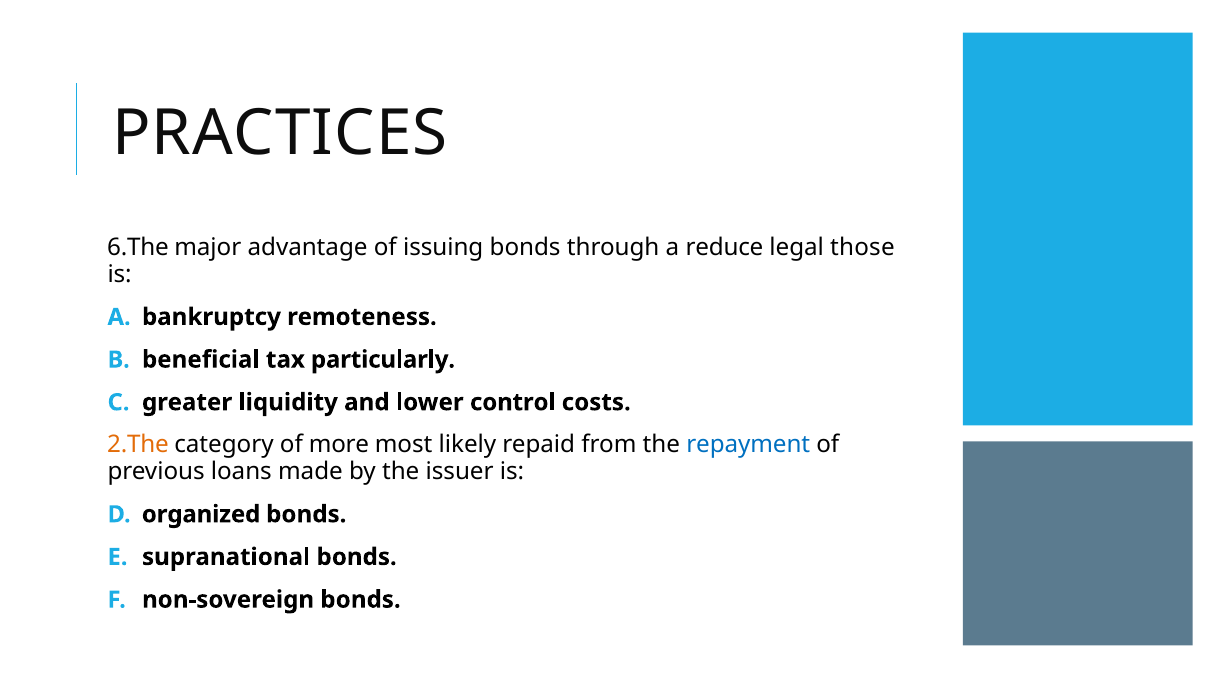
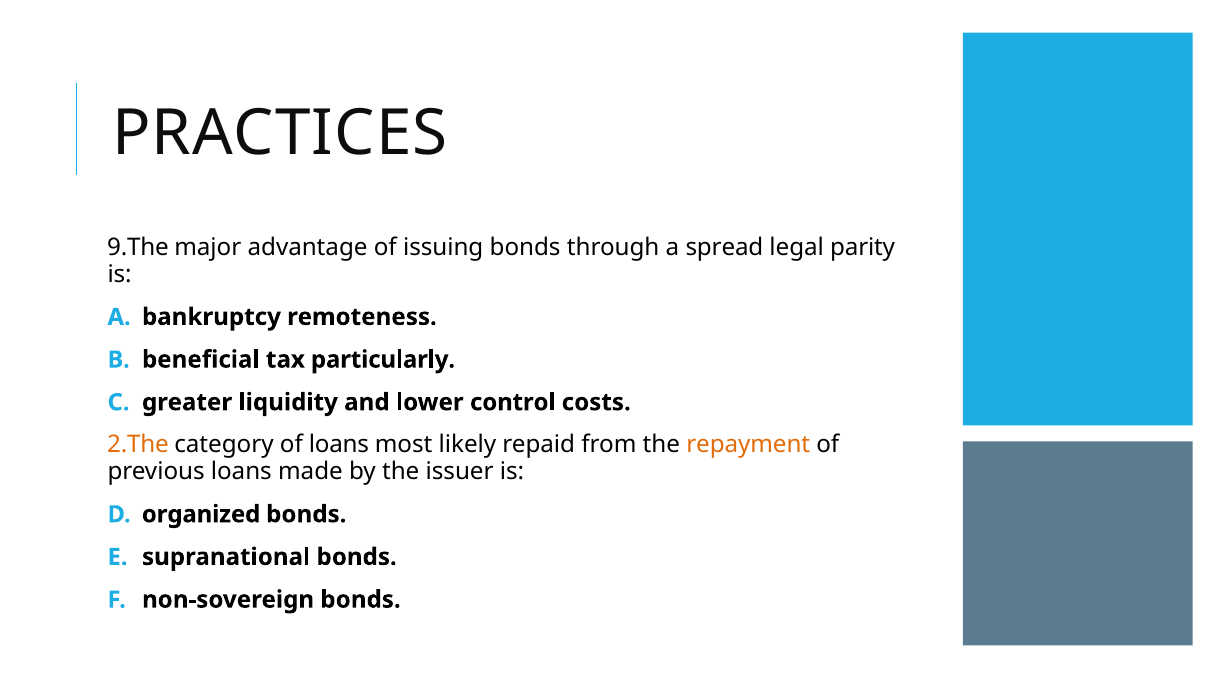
6.The: 6.The -> 9.The
reduce: reduce -> spread
those: those -> parity
of more: more -> loans
repayment colour: blue -> orange
